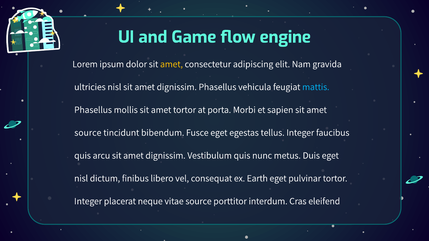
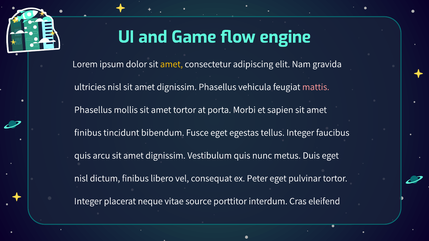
mattis colour: light blue -> pink
source at (88, 133): source -> finibus
Earth: Earth -> Peter
